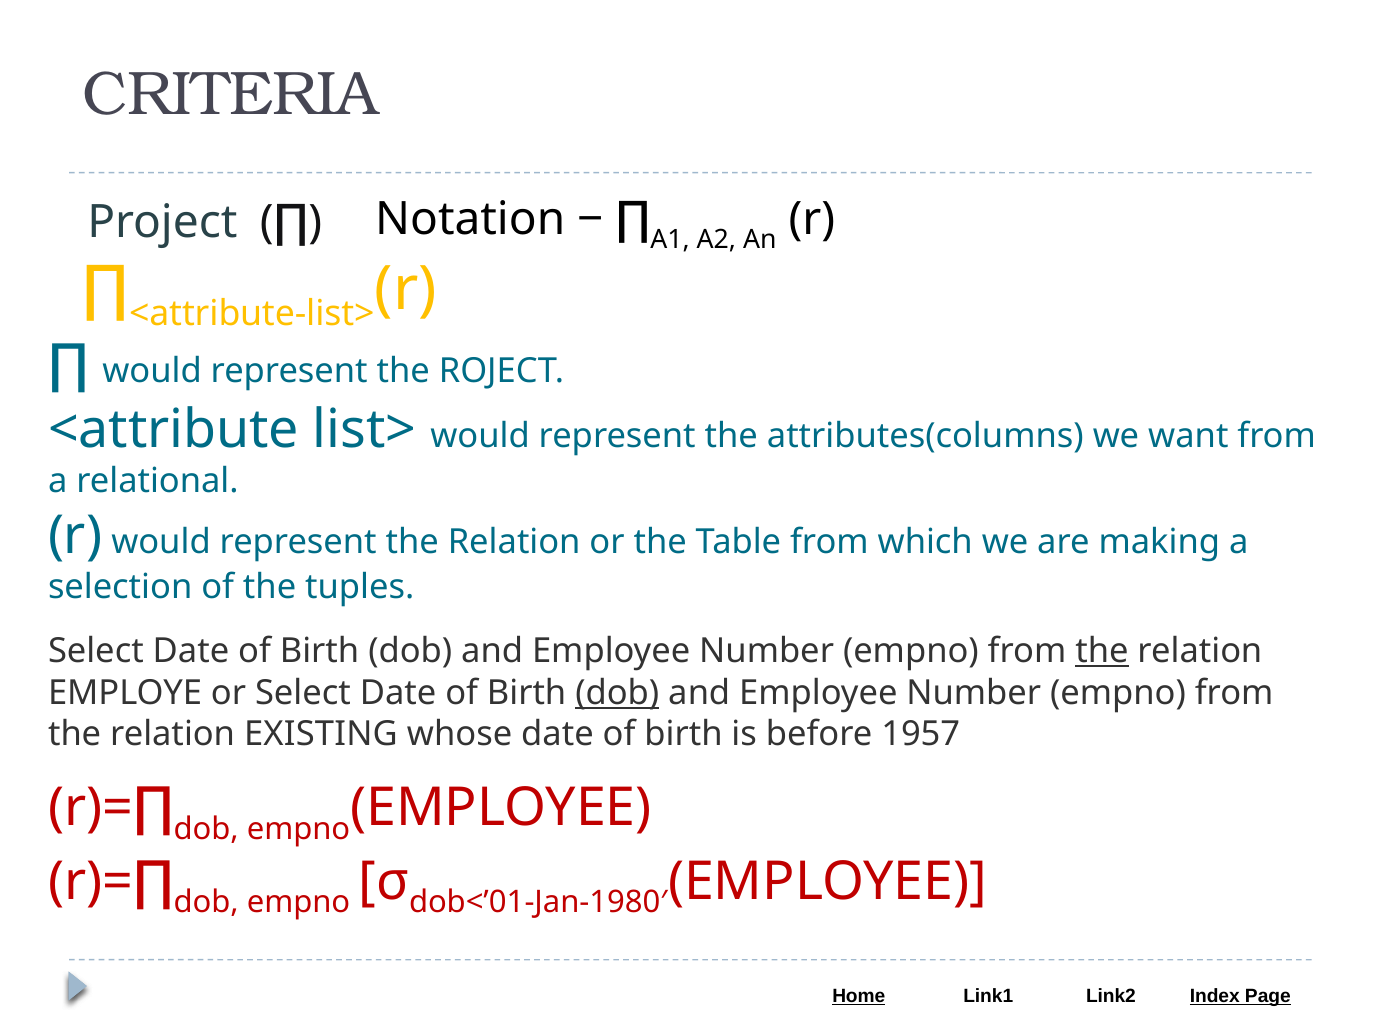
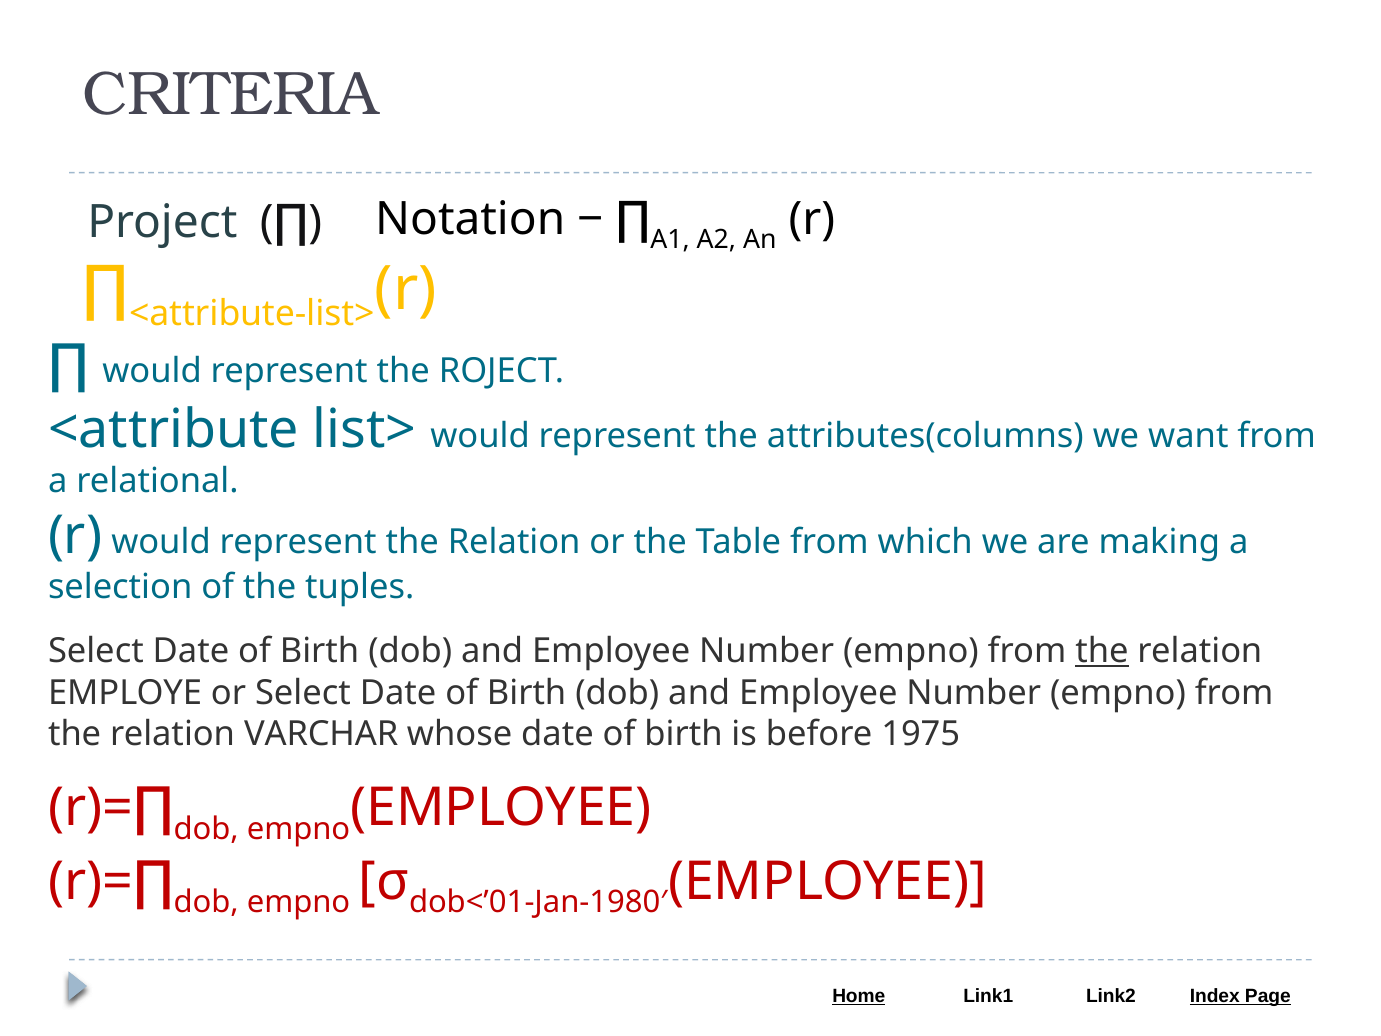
dob at (617, 693) underline: present -> none
EXISTING: EXISTING -> VARCHAR
1957: 1957 -> 1975
